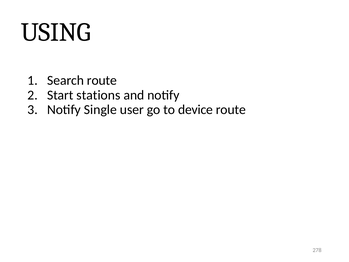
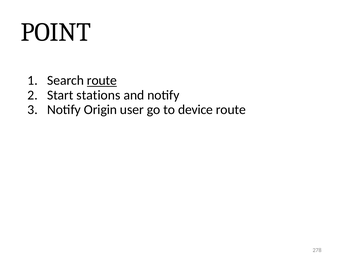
USING: USING -> POINT
route at (102, 80) underline: none -> present
Single: Single -> Origin
